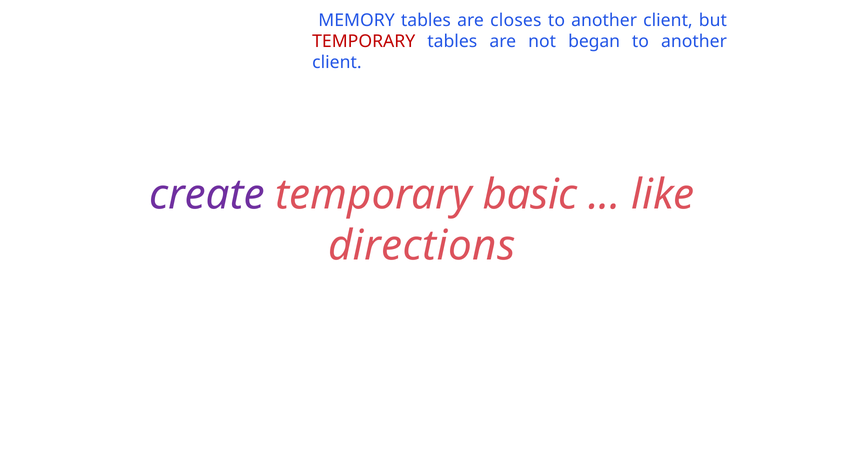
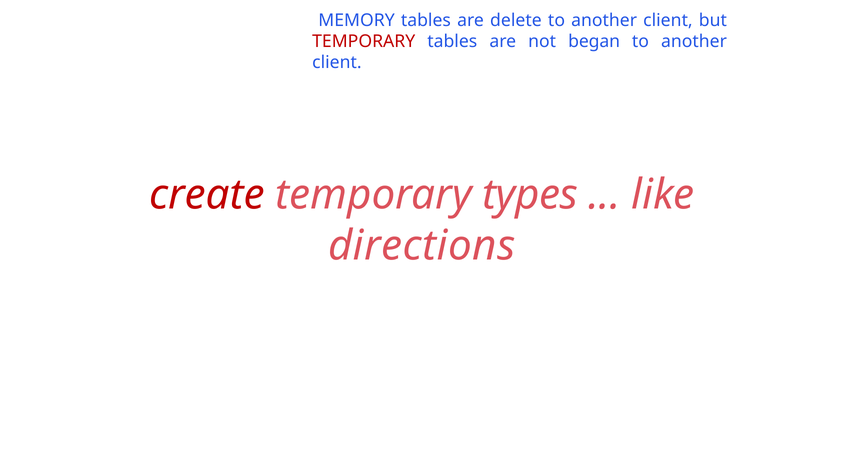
closes: closes -> delete
create colour: purple -> red
basic: basic -> types
